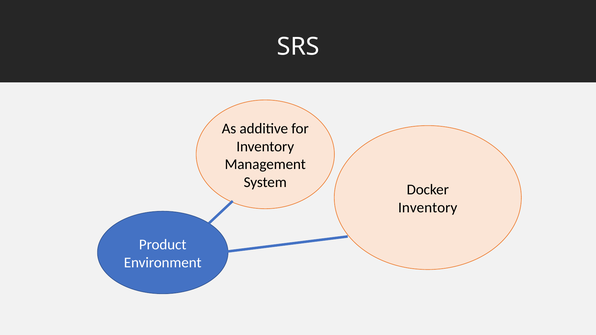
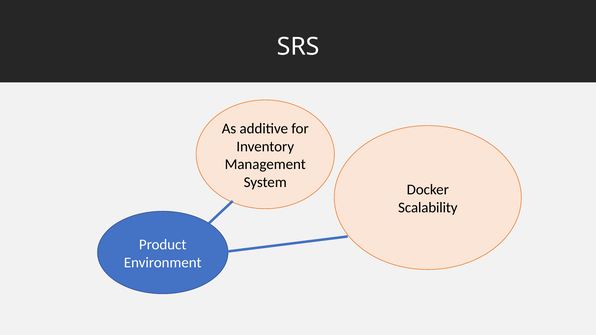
Inventory at (428, 208): Inventory -> Scalability
